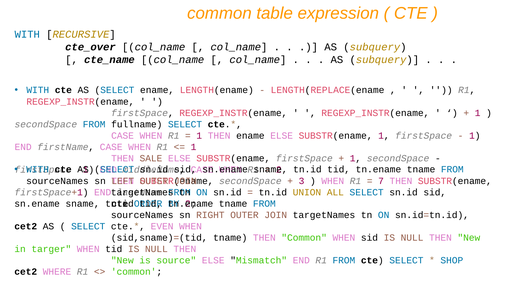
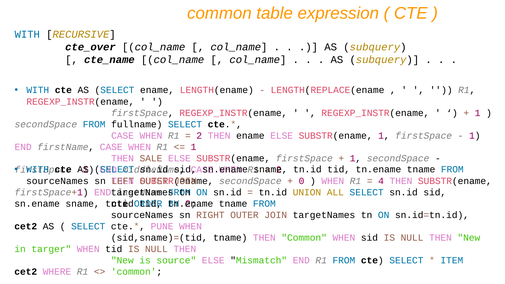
1 at (199, 136): 1 -> 2
3: 3 -> 0
7: 7 -> 4
EVEN: EVEN -> PUNE
SHOP: SHOP -> ITEM
